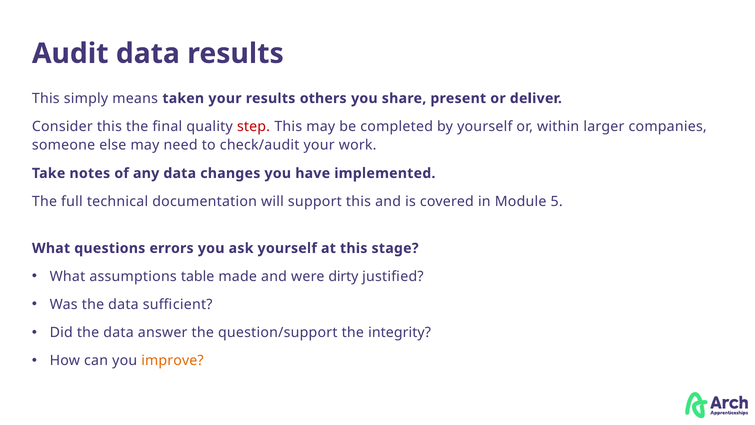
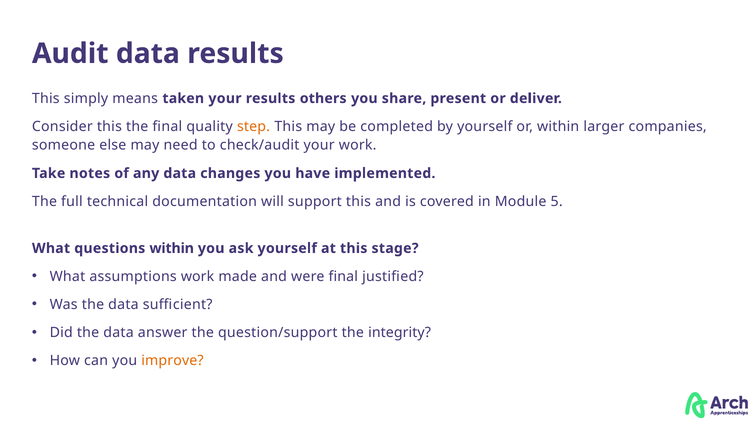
step colour: red -> orange
questions errors: errors -> within
assumptions table: table -> work
were dirty: dirty -> final
